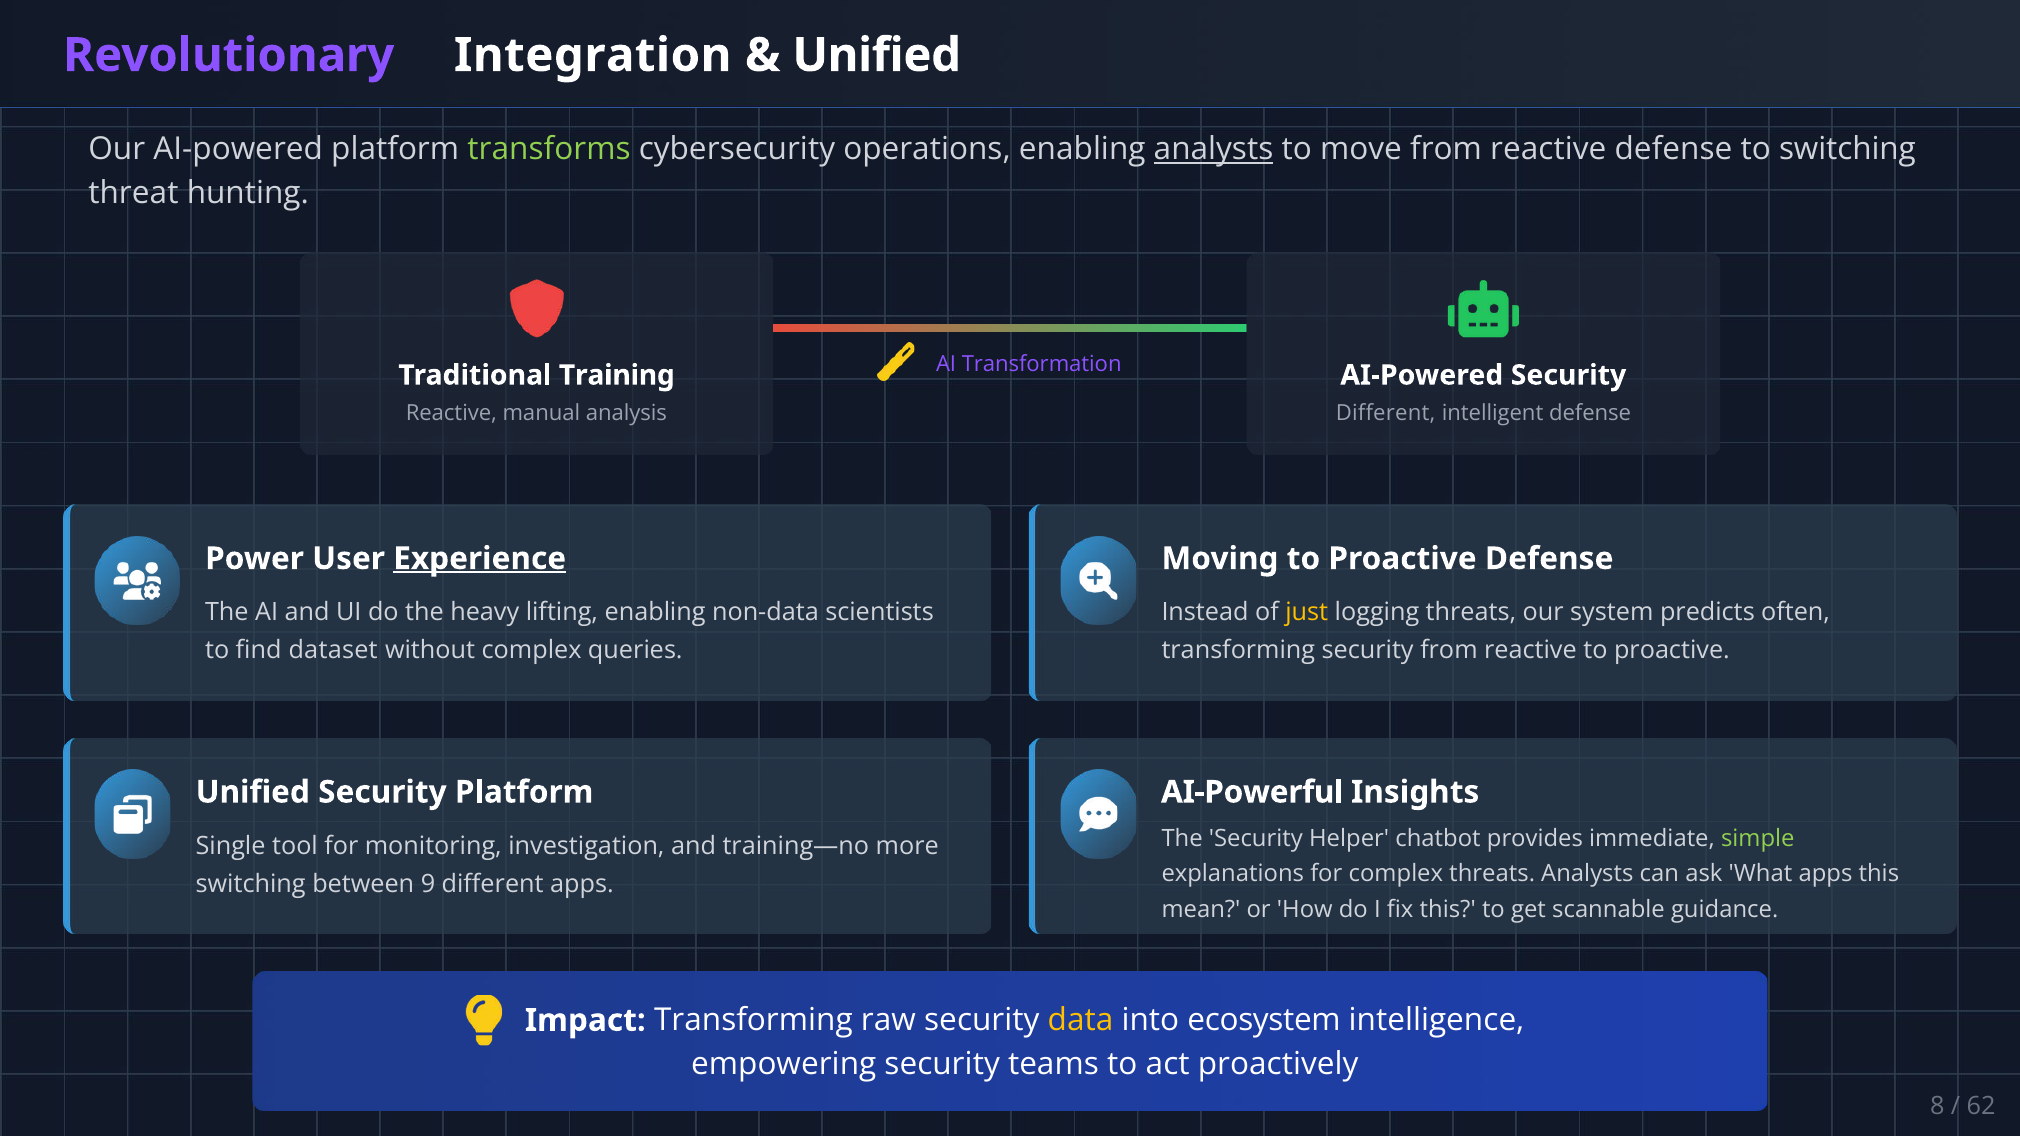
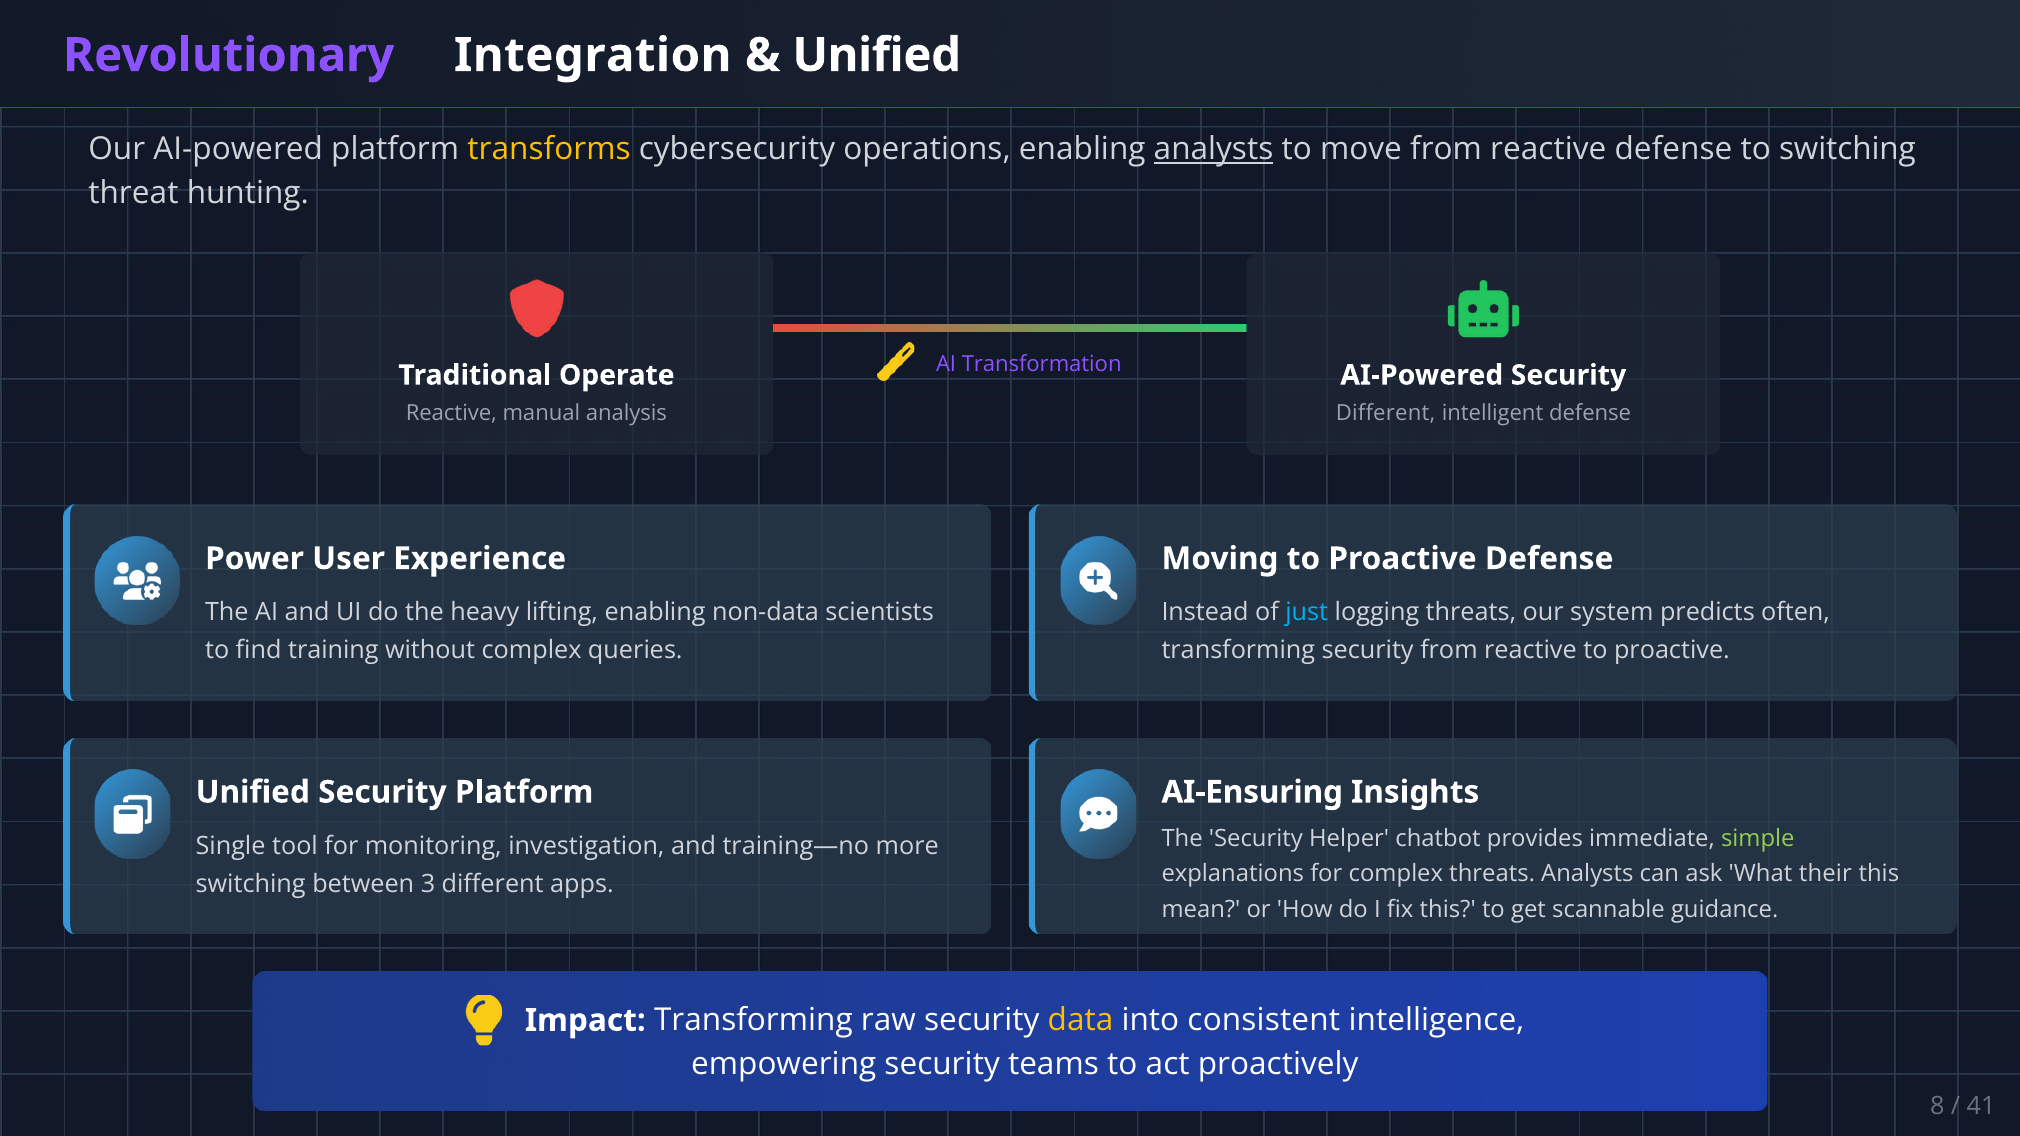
transforms colour: light green -> yellow
Training: Training -> Operate
Experience underline: present -> none
just colour: yellow -> light blue
dataset: dataset -> training
AI-Powerful: AI-Powerful -> AI-Ensuring
What apps: apps -> their
9: 9 -> 3
ecosystem: ecosystem -> consistent
62: 62 -> 41
